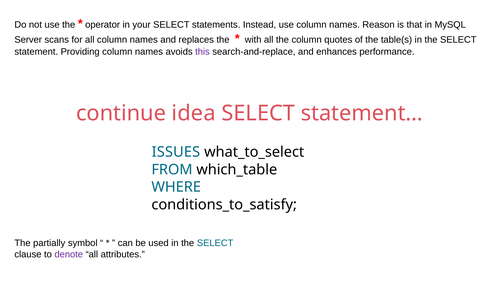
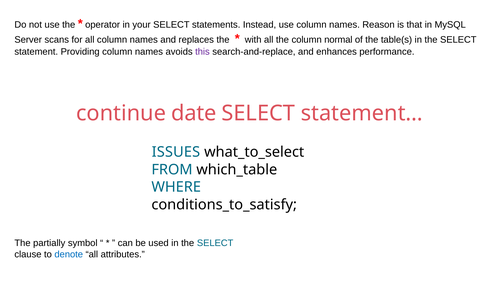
quotes: quotes -> normal
idea: idea -> date
denote colour: purple -> blue
